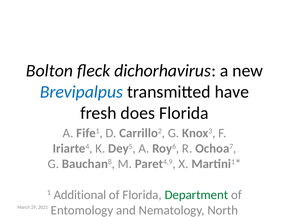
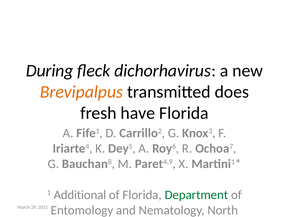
Bolton: Bolton -> During
Brevipalpus colour: blue -> orange
have: have -> does
does: does -> have
